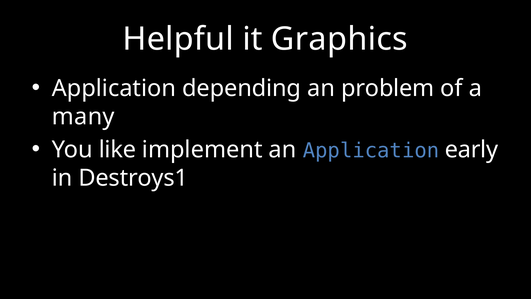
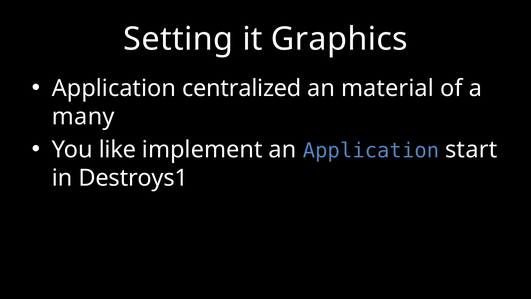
Helpful: Helpful -> Setting
depending: depending -> centralized
problem: problem -> material
early: early -> start
